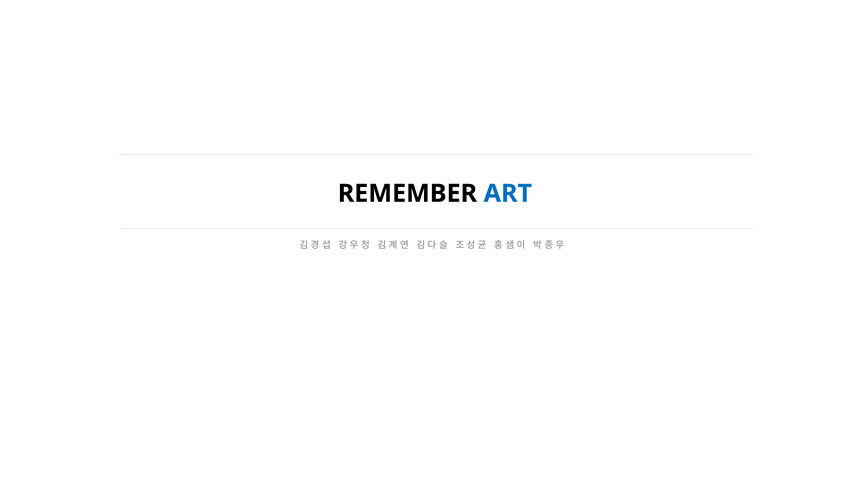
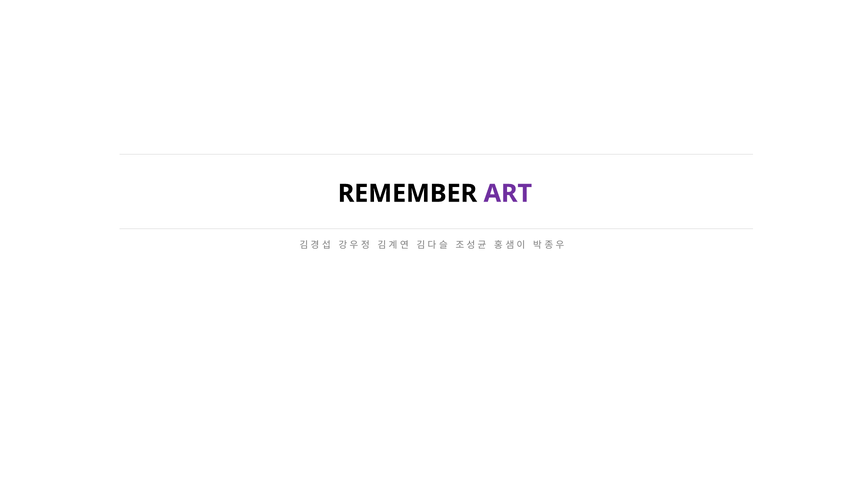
ART colour: blue -> purple
